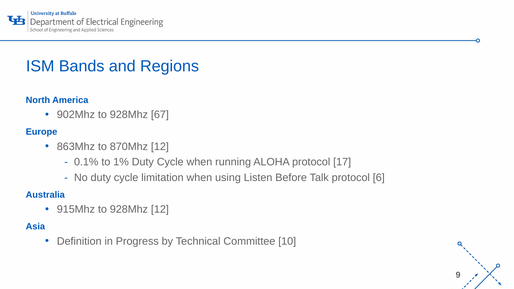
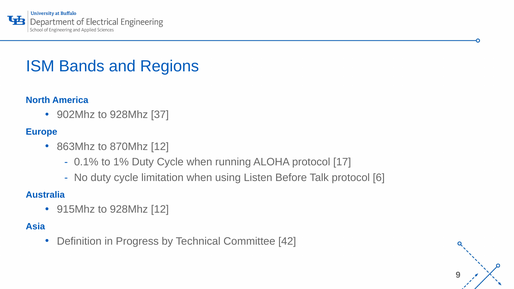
67: 67 -> 37
10: 10 -> 42
